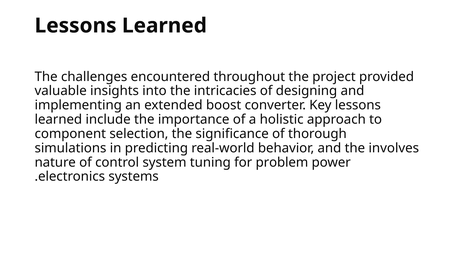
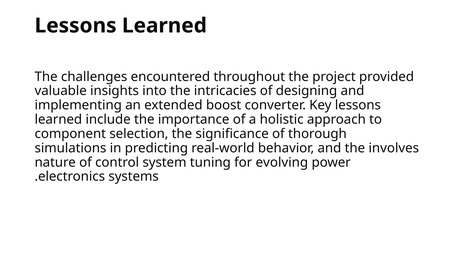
problem: problem -> evolving
